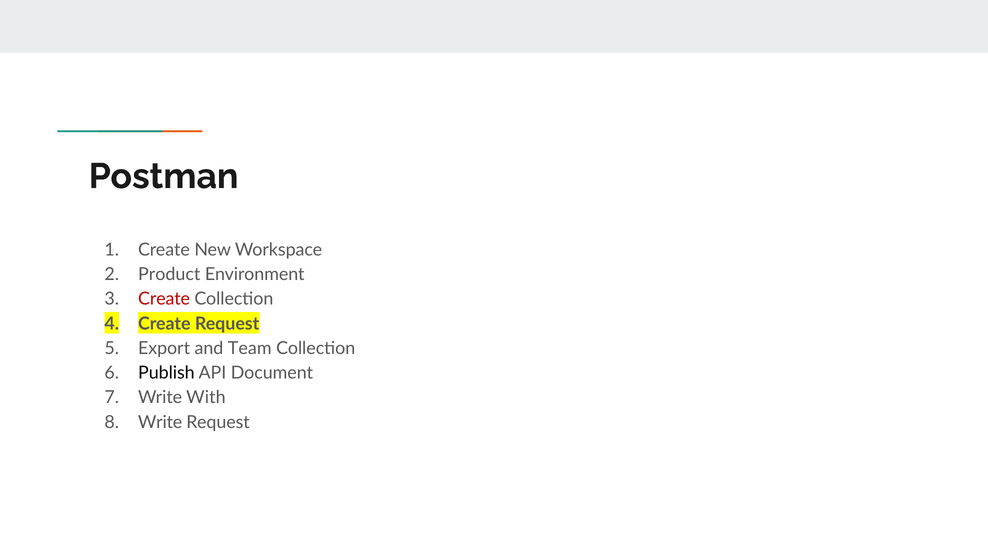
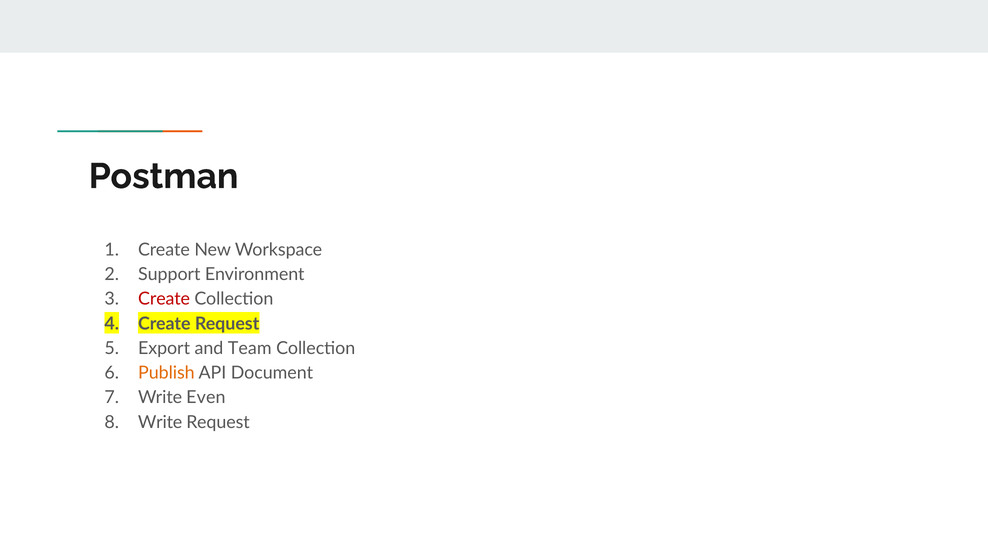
Product: Product -> Support
Publish colour: black -> orange
With: With -> Even
